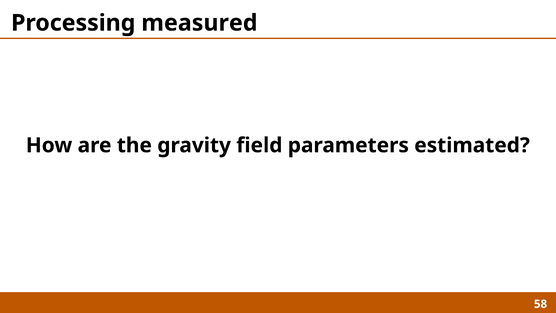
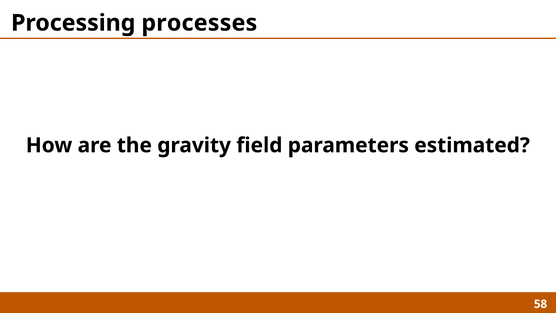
measured: measured -> processes
